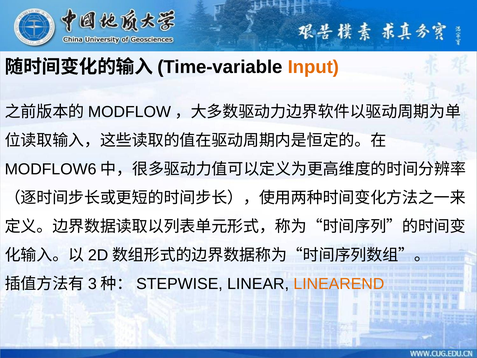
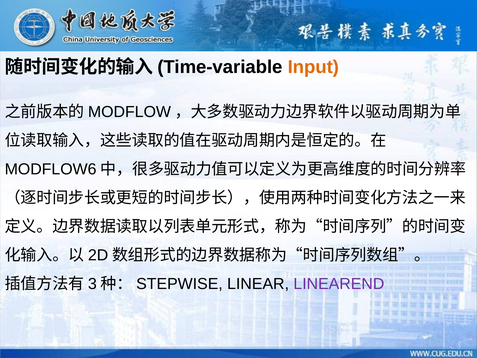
LINEAREND colour: orange -> purple
